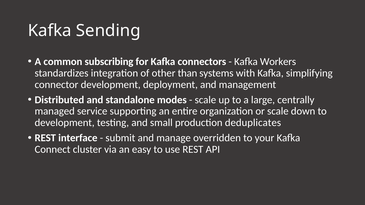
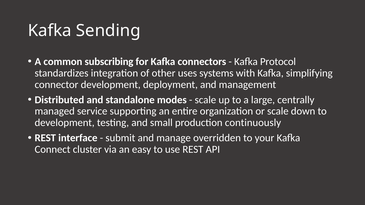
Workers: Workers -> Protocol
than: than -> uses
deduplicates: deduplicates -> continuously
